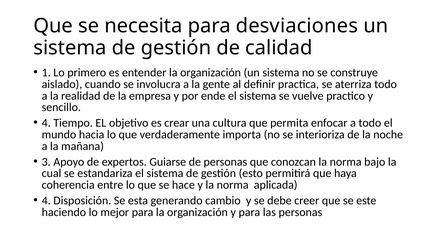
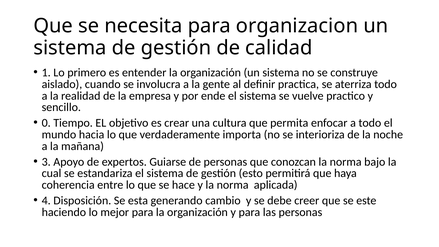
desviaciones: desviaciones -> organizacion
4 at (46, 123): 4 -> 0
